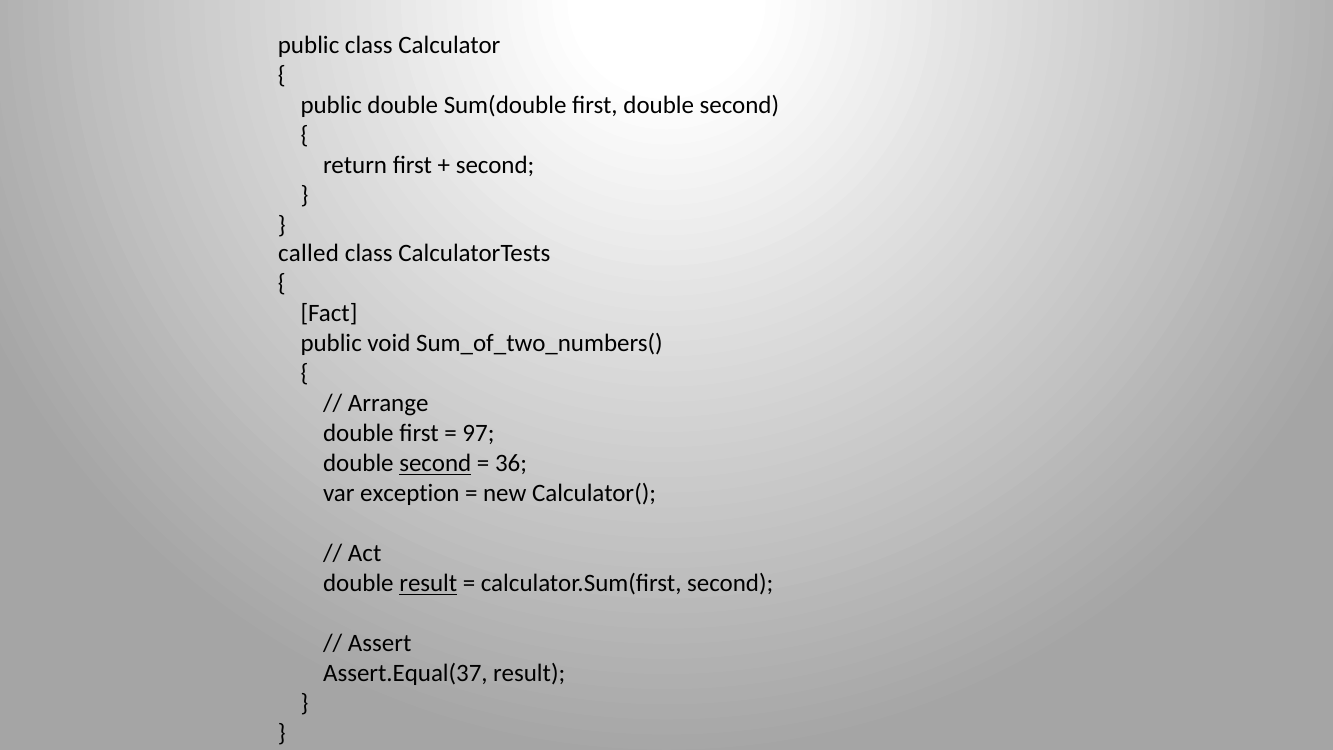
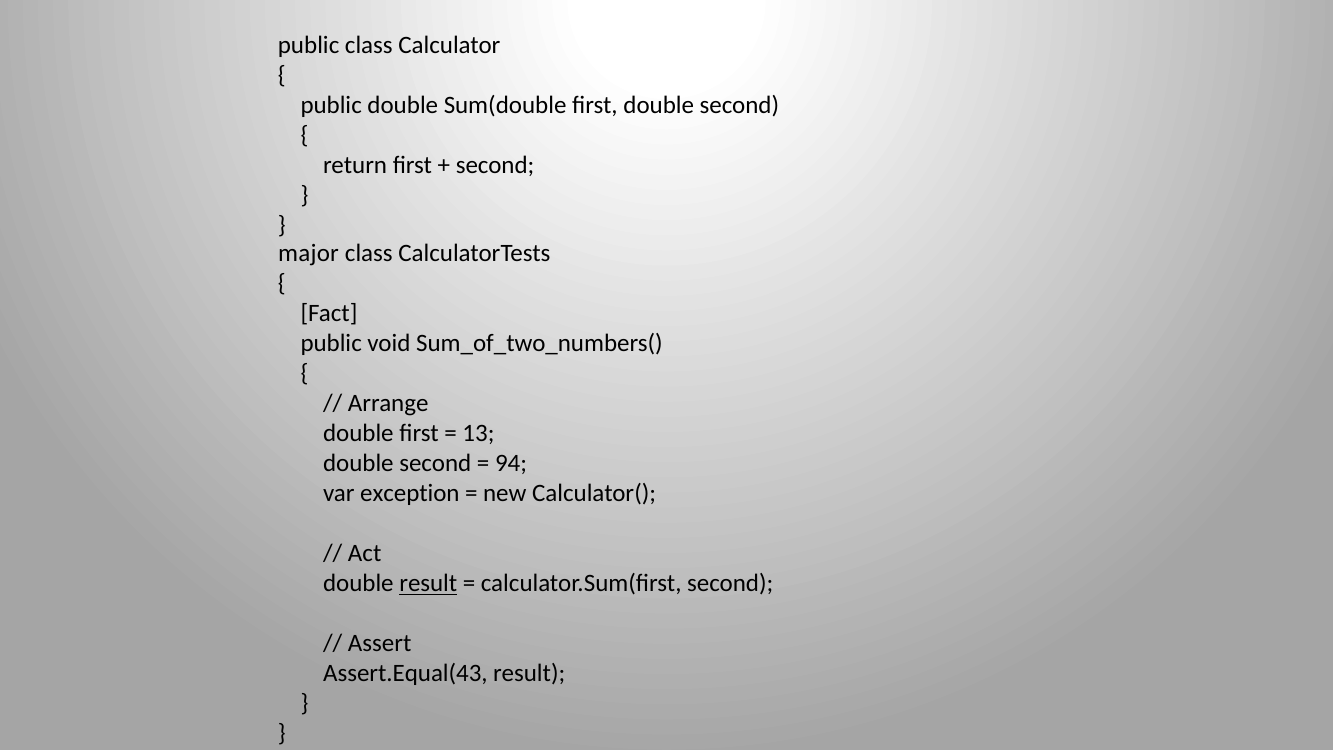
called: called -> major
97: 97 -> 13
second at (435, 463) underline: present -> none
36: 36 -> 94
Assert.Equal(37: Assert.Equal(37 -> Assert.Equal(43
